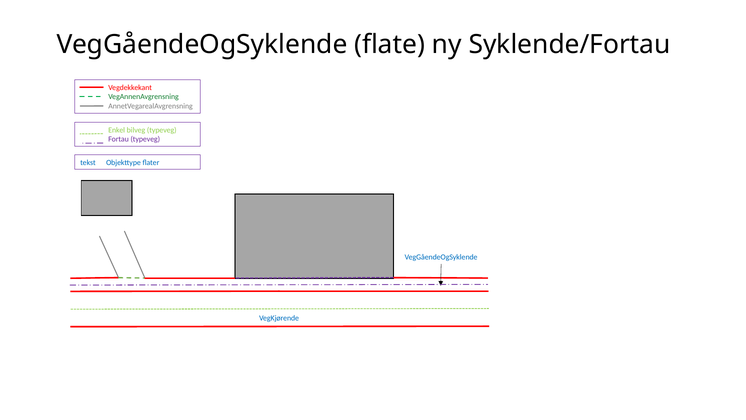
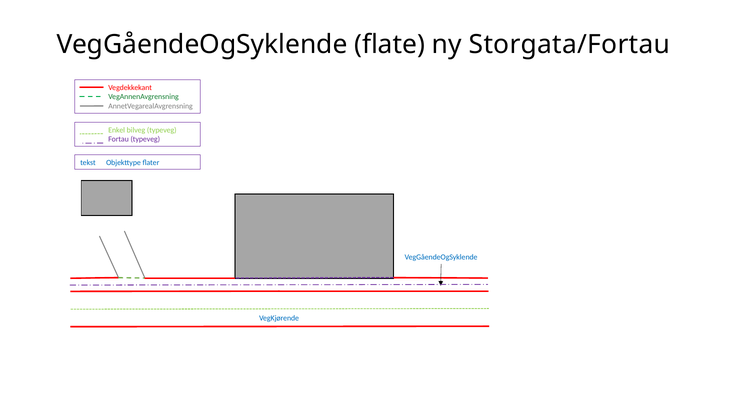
Syklende/Fortau: Syklende/Fortau -> Storgata/Fortau
